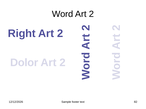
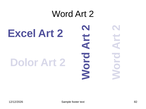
Right: Right -> Excel
